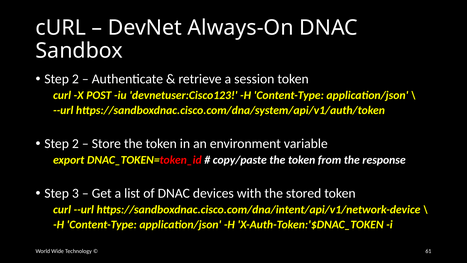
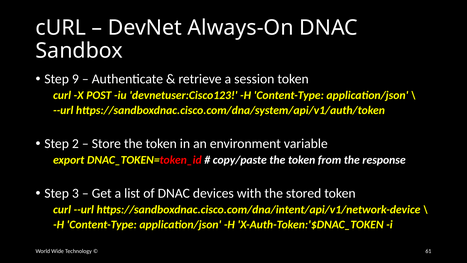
2 at (75, 79): 2 -> 9
